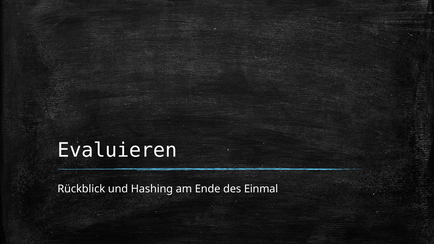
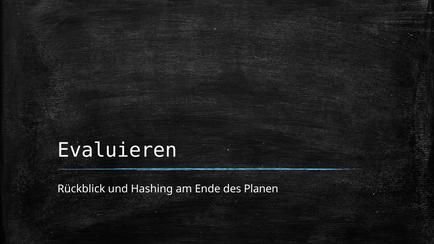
Einmal: Einmal -> Planen
